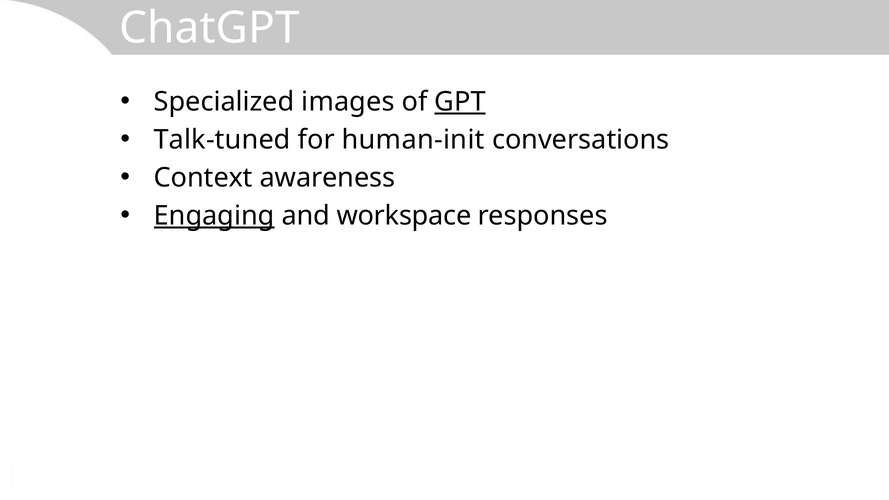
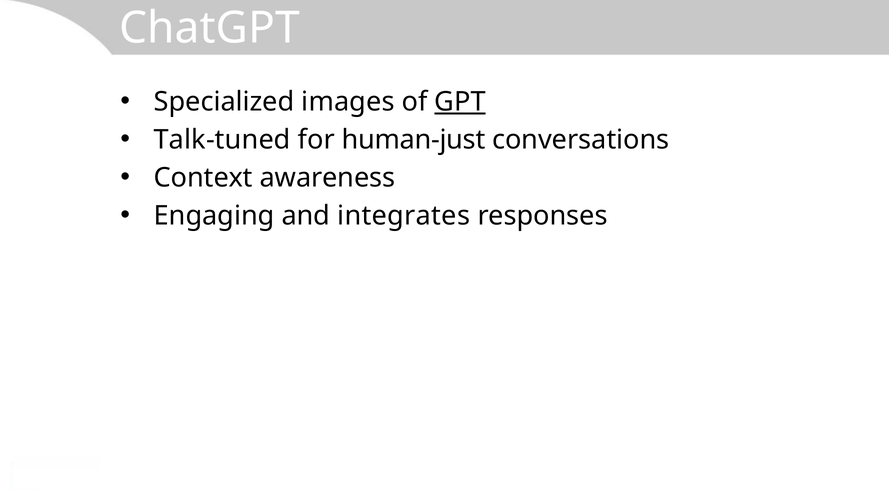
human-init: human-init -> human-just
Engaging underline: present -> none
workspace: workspace -> integrates
